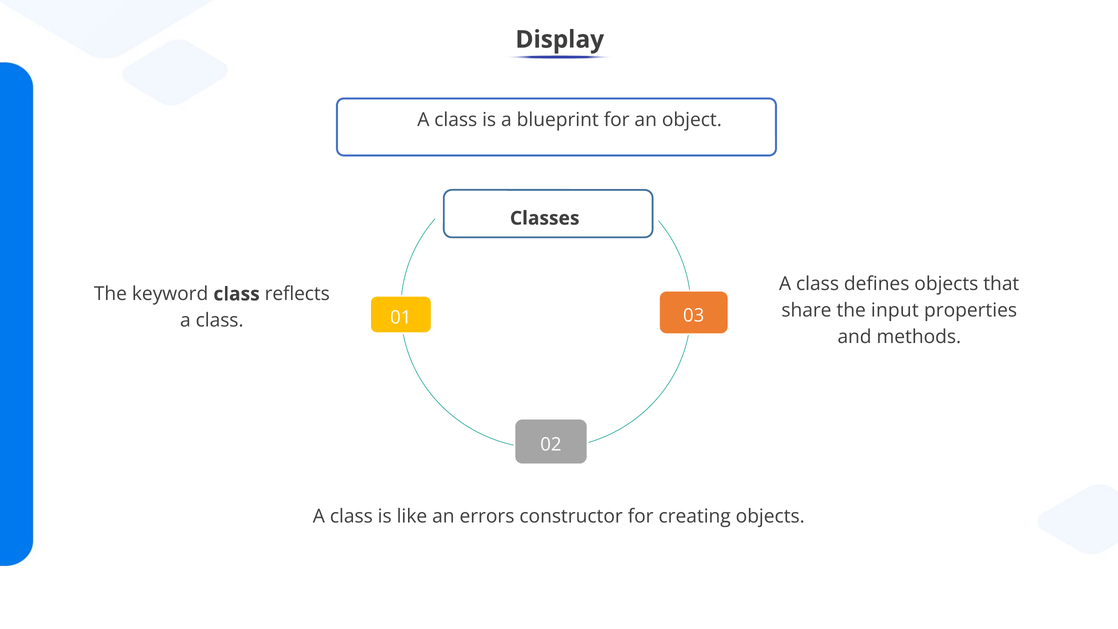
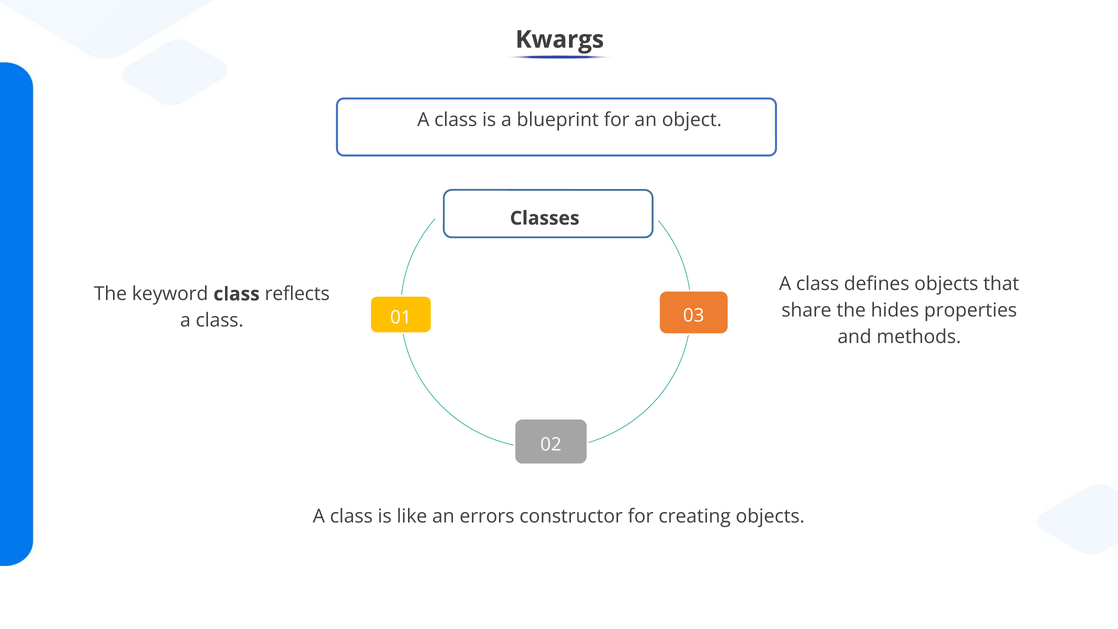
Display: Display -> Kwargs
input: input -> hides
